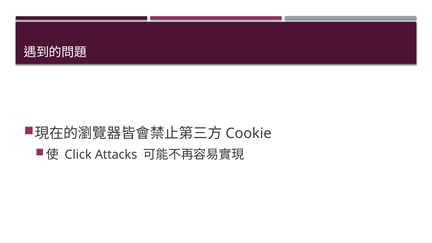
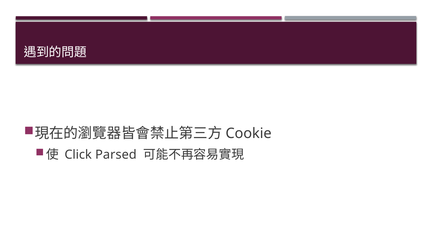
Attacks: Attacks -> Parsed
